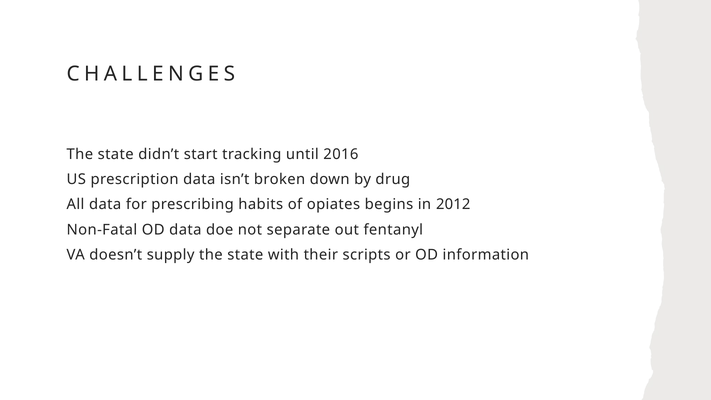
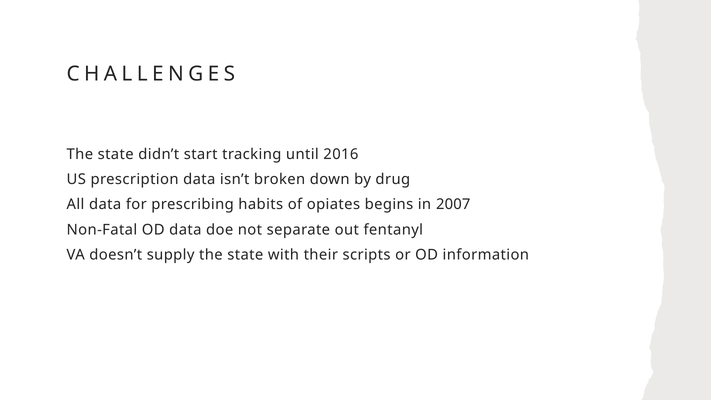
2012: 2012 -> 2007
